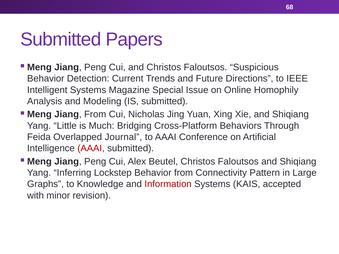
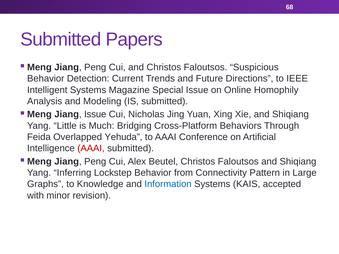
Jiang From: From -> Issue
Journal: Journal -> Yehuda
Information colour: red -> blue
